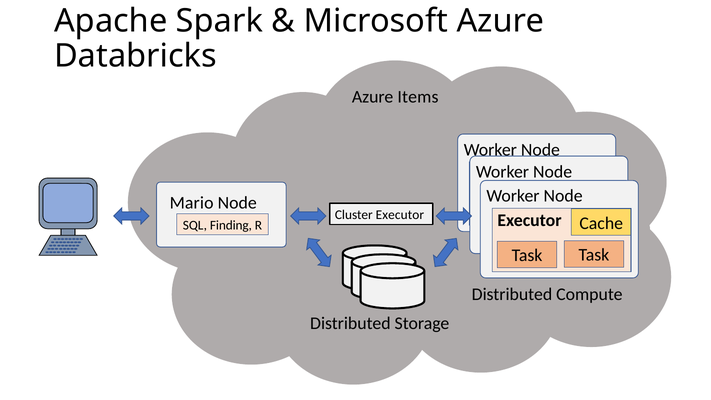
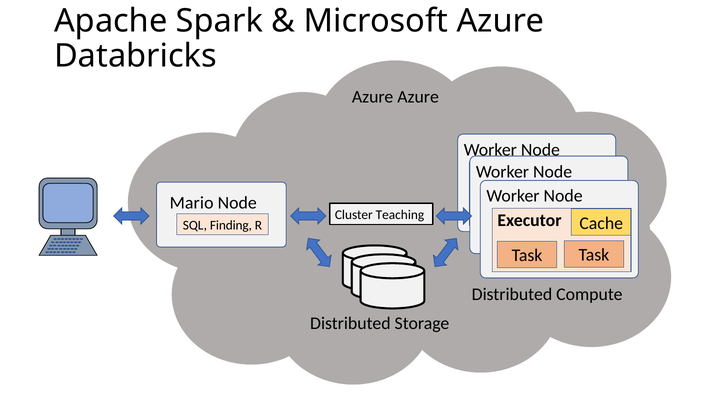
Azure Items: Items -> Azure
Cluster Executor: Executor -> Teaching
